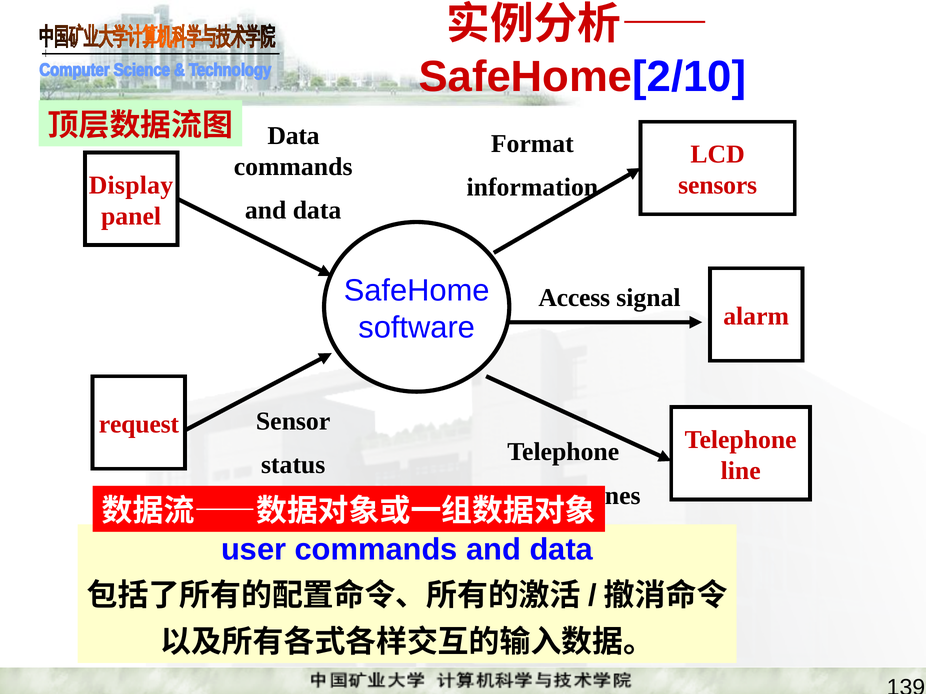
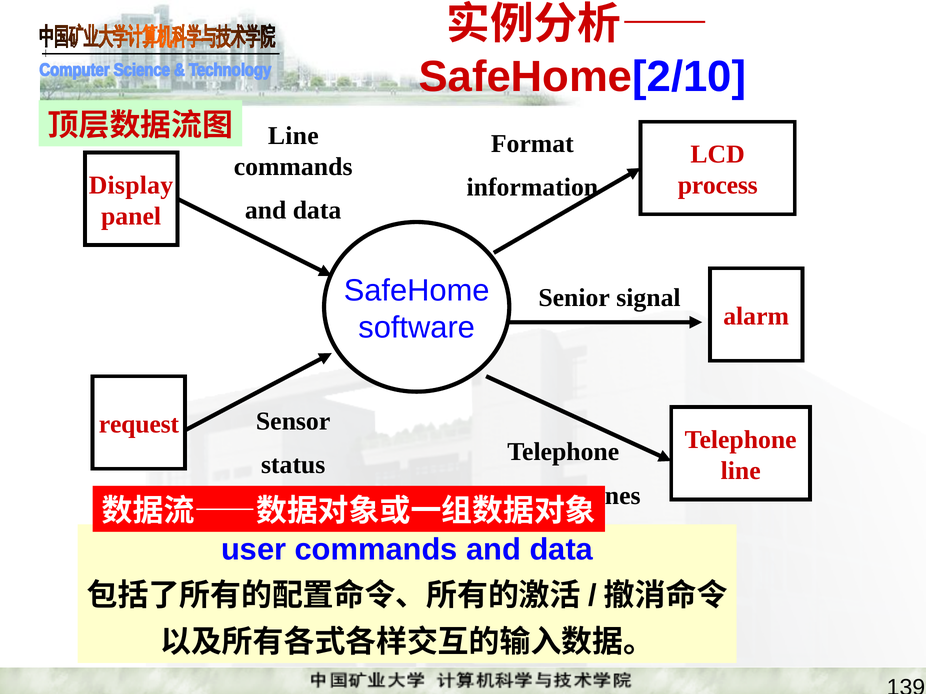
Data at (294, 136): Data -> Line
sensors: sensors -> process
Access: Access -> Senior
